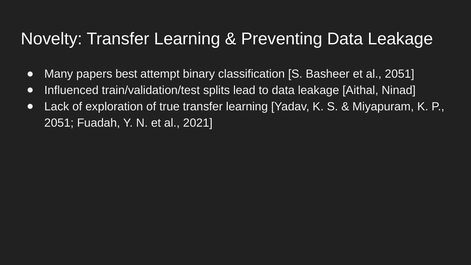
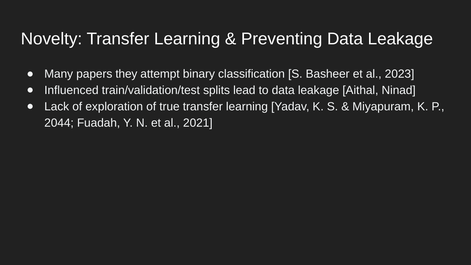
best: best -> they
al 2051: 2051 -> 2023
2051 at (59, 123): 2051 -> 2044
